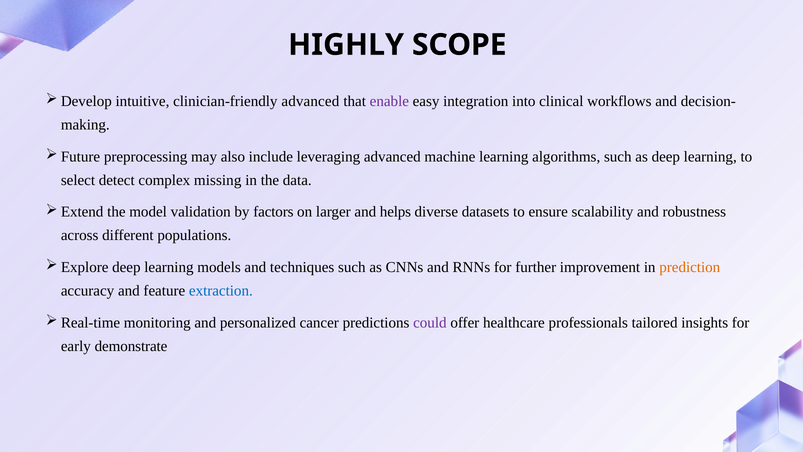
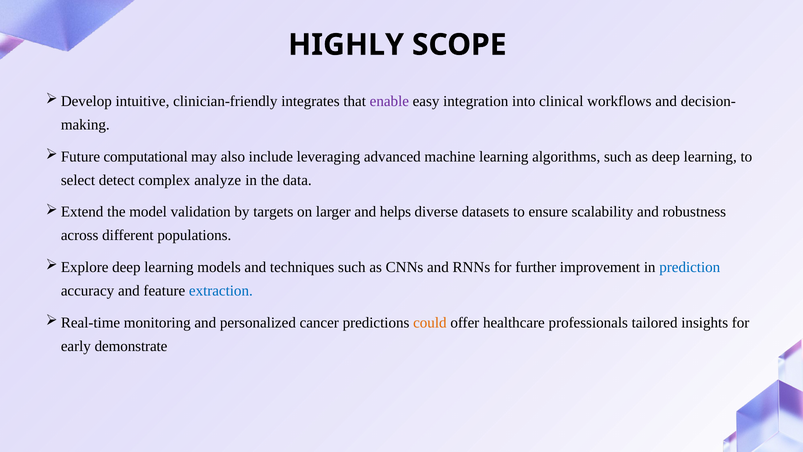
clinician-friendly advanced: advanced -> integrates
preprocessing: preprocessing -> computational
missing: missing -> analyze
factors: factors -> targets
prediction colour: orange -> blue
could colour: purple -> orange
